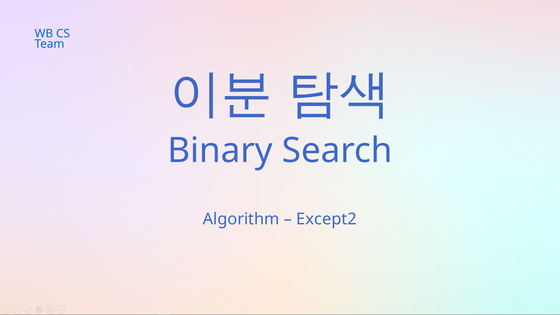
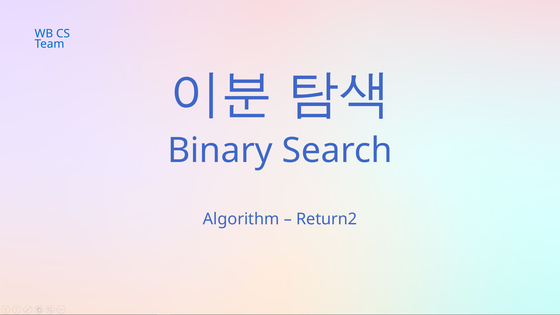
Except2: Except2 -> Return2
